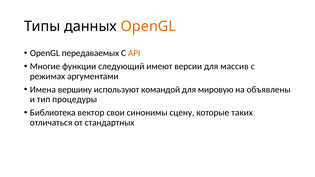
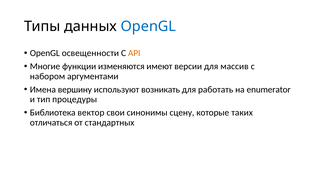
OpenGL at (148, 26) colour: orange -> blue
передаваемых: передаваемых -> освещенности
следующий: следующий -> изменяются
режимах: режимах -> набором
командой: командой -> возникать
мировую: мировую -> работать
объявлены: объявлены -> enumerator
